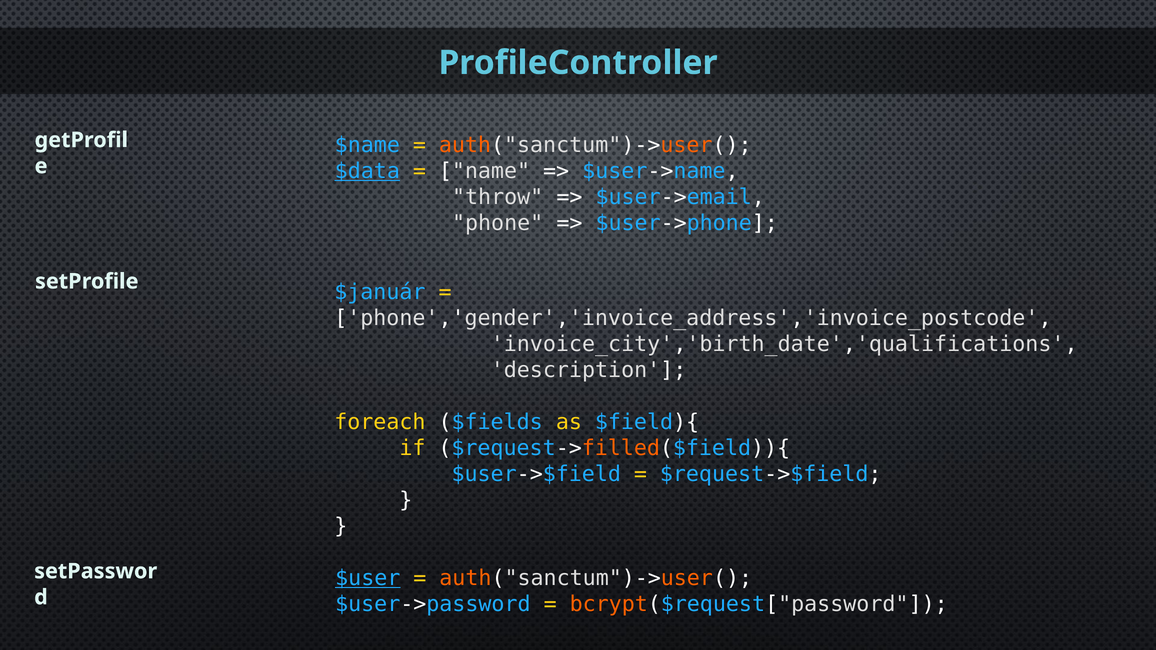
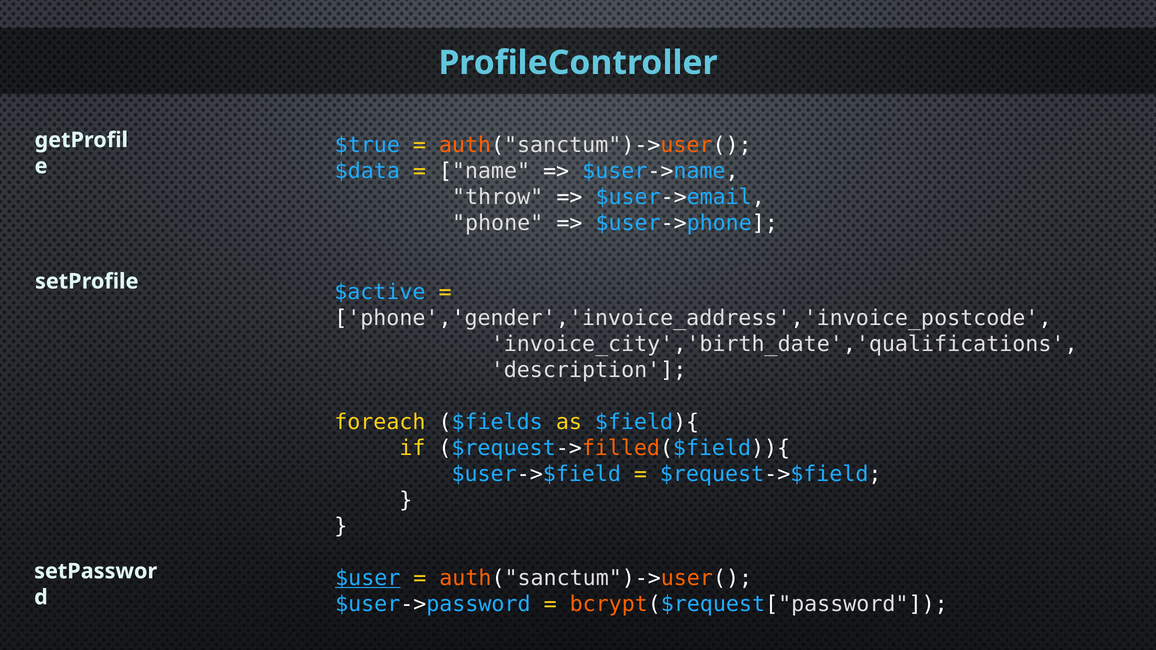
$name: $name -> $true
$data underline: present -> none
$január: $január -> $active
